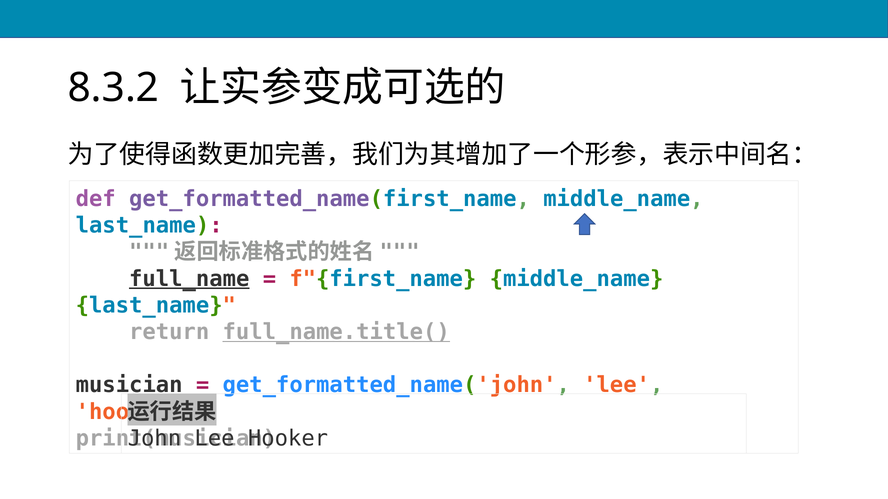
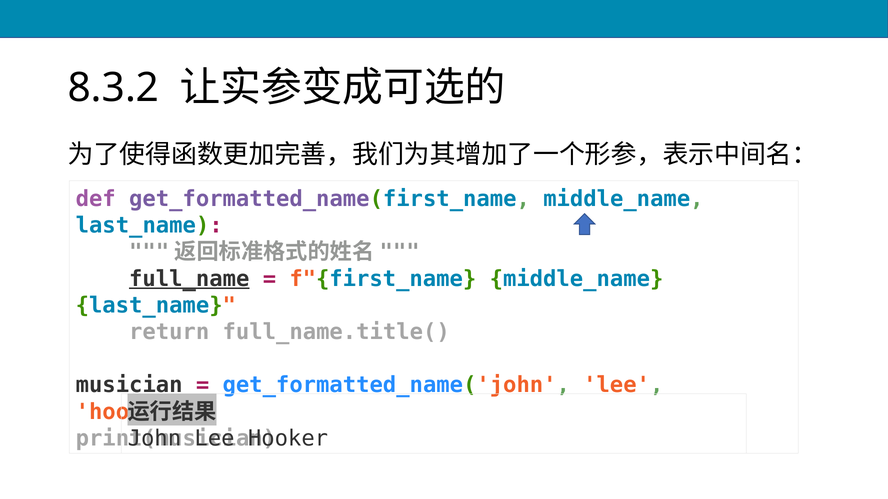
full_name.title( underline: present -> none
